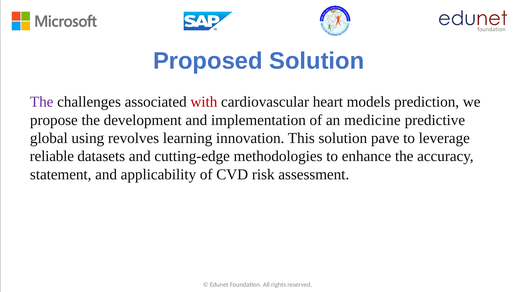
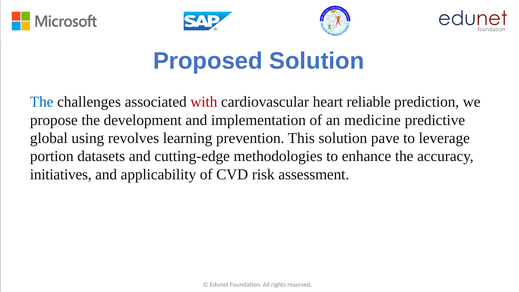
The at (42, 102) colour: purple -> blue
models: models -> reliable
innovation: innovation -> prevention
reliable: reliable -> portion
statement: statement -> initiatives
